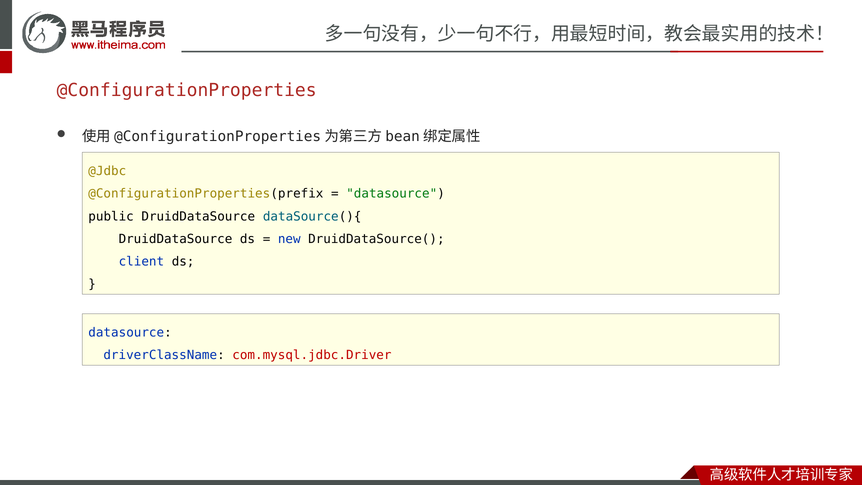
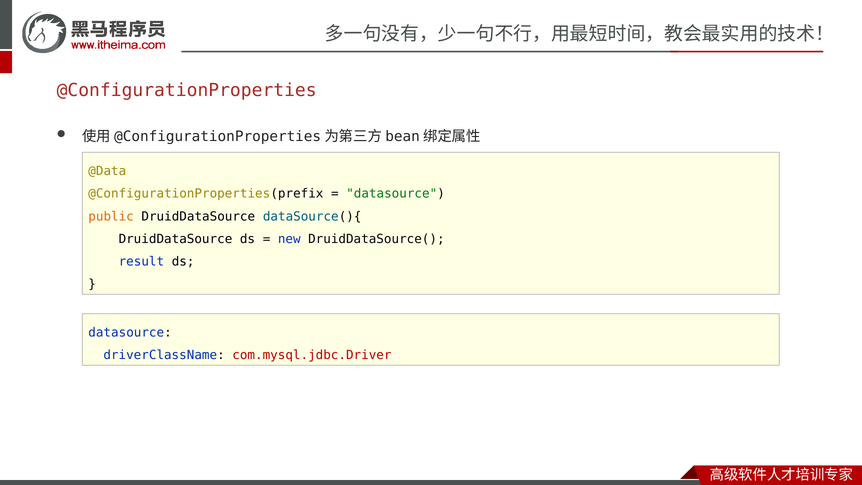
@Jdbc: @Jdbc -> @Data
public colour: black -> orange
client: client -> result
